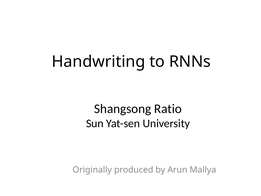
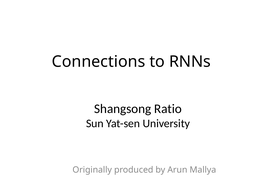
Handwriting: Handwriting -> Connections
